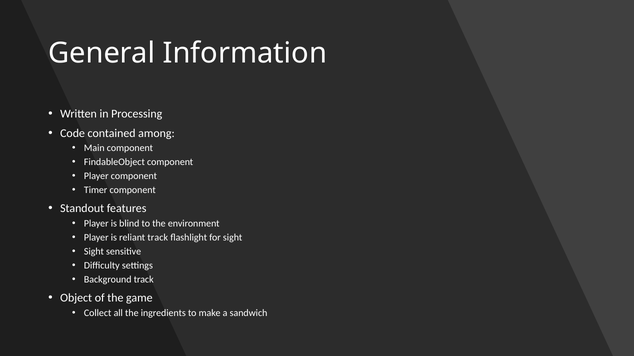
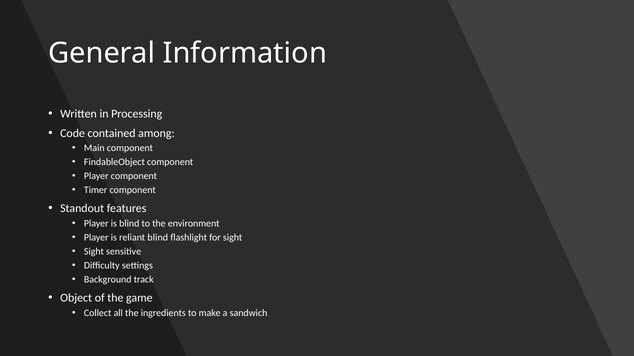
reliant track: track -> blind
